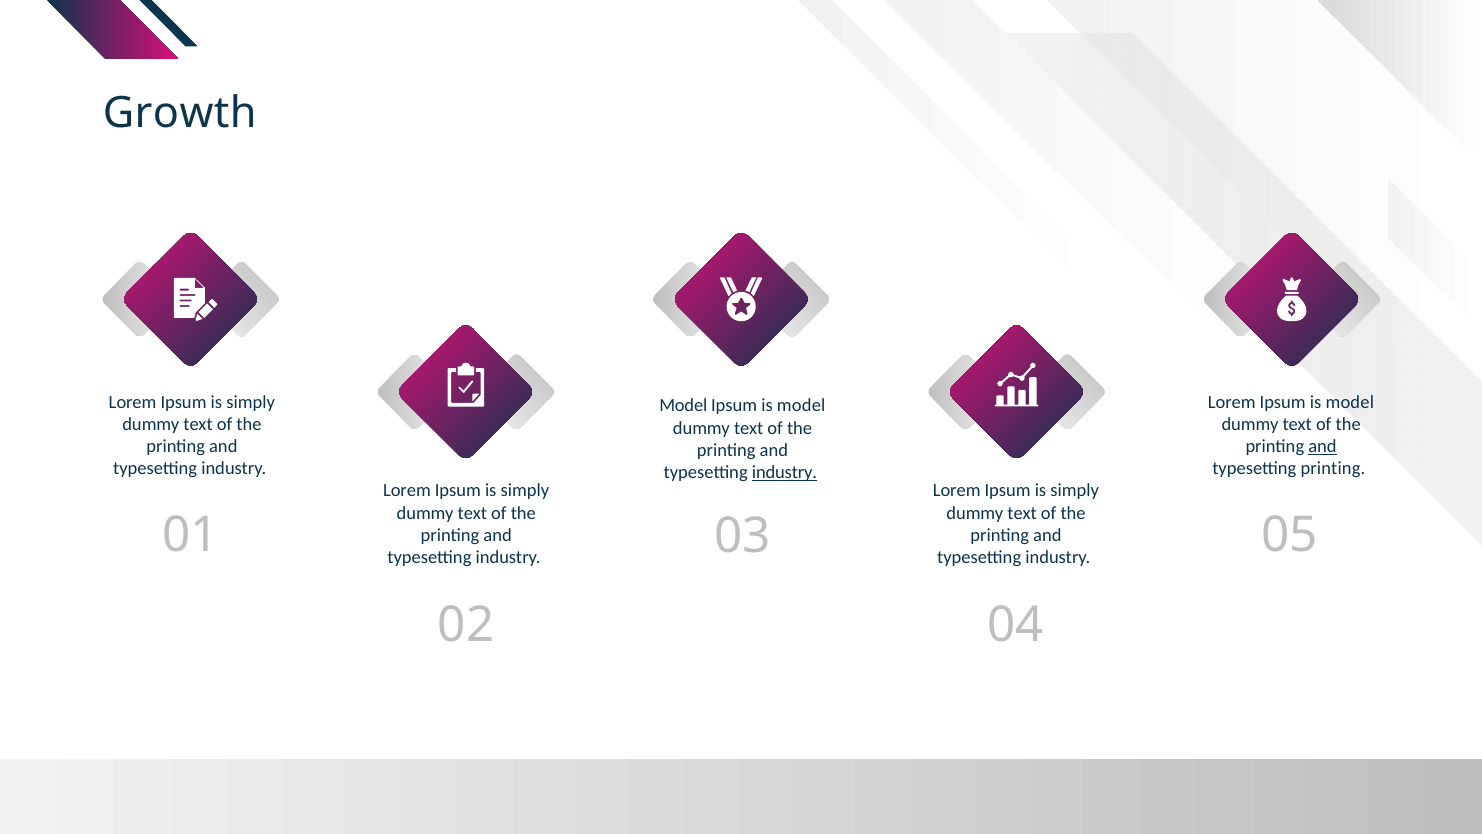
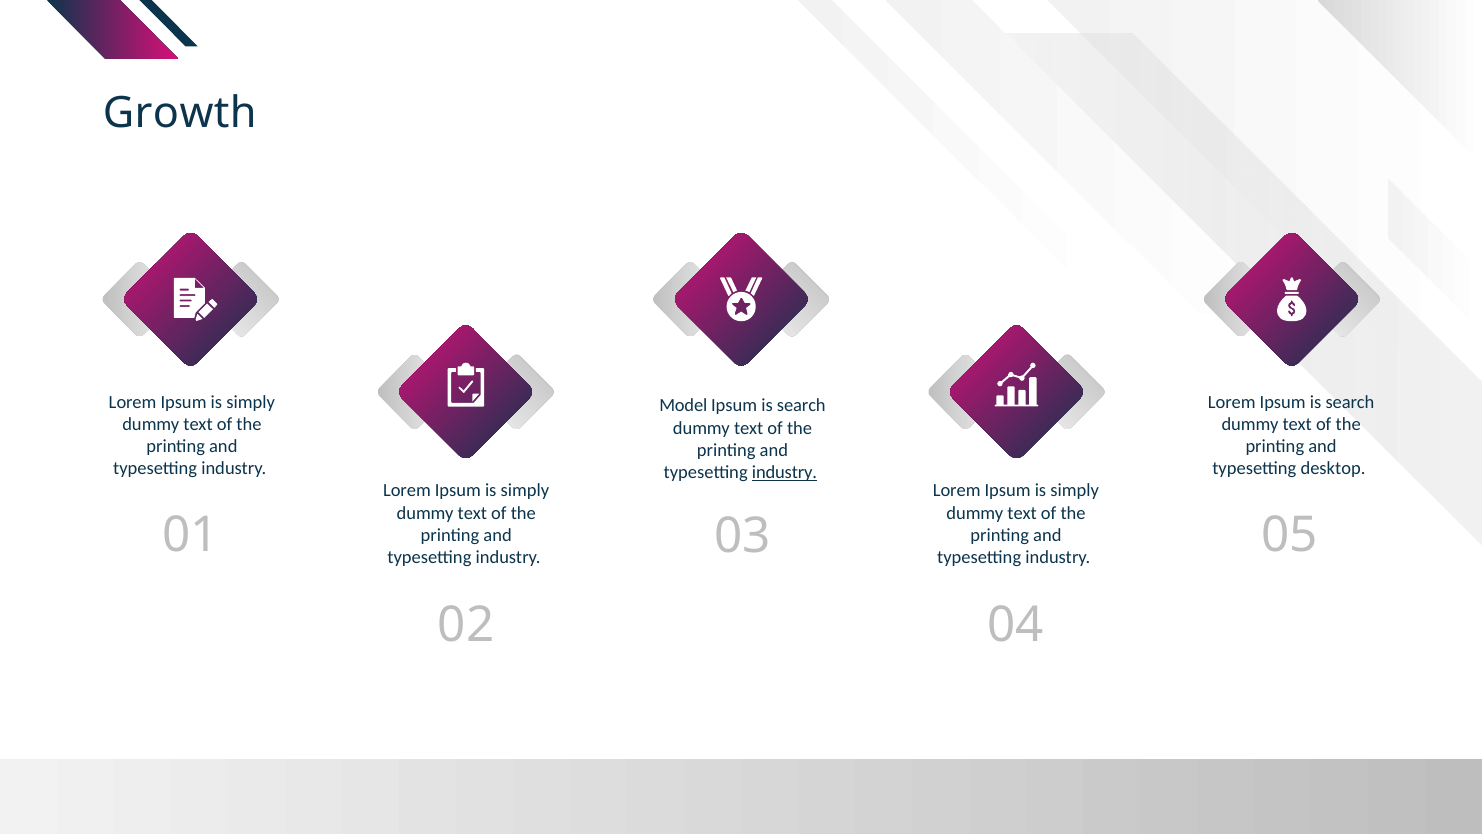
Lorem Ipsum is model: model -> search
model at (801, 405): model -> search
and at (1322, 446) underline: present -> none
typesetting printing: printing -> desktop
